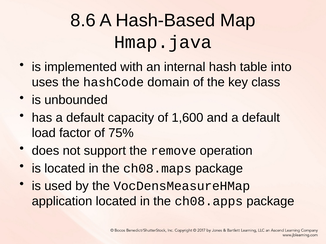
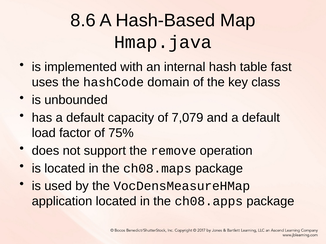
into: into -> fast
1,600: 1,600 -> 7,079
